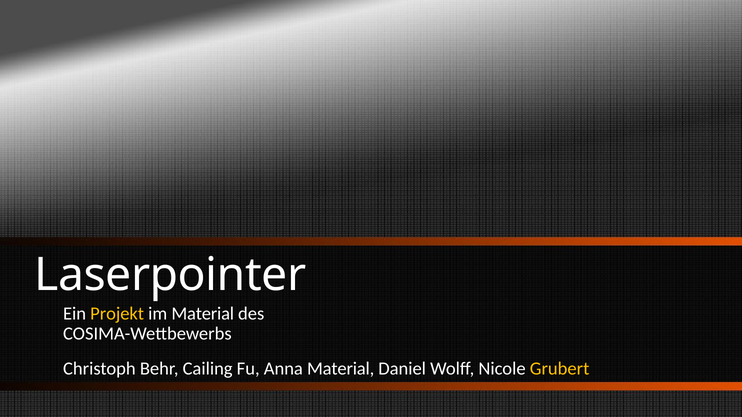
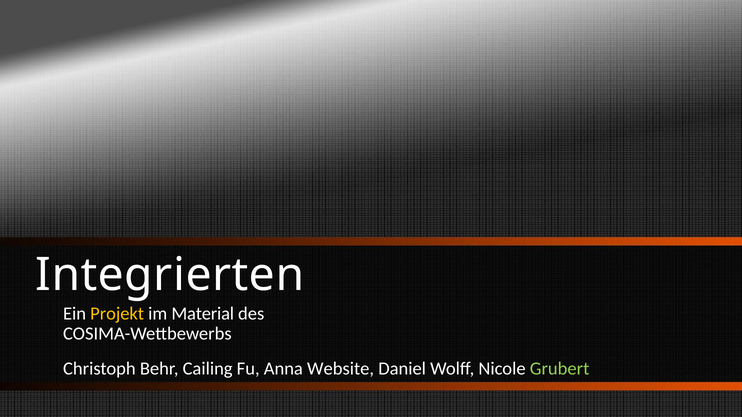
Laserpointer: Laserpointer -> Integrierten
Anna Material: Material -> Website
Grubert colour: yellow -> light green
